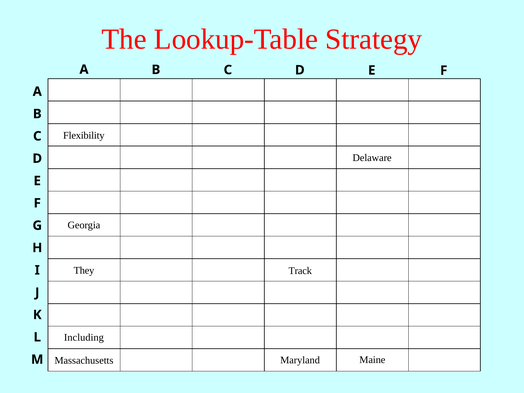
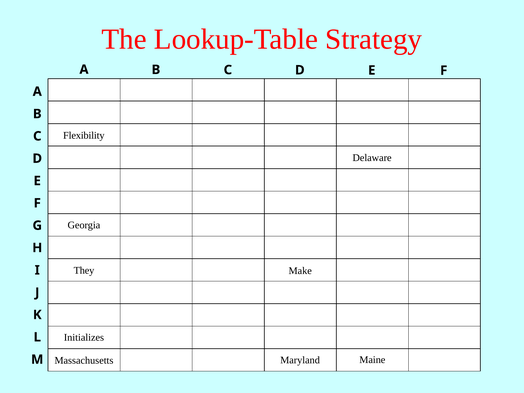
Track: Track -> Make
Including: Including -> Initializes
